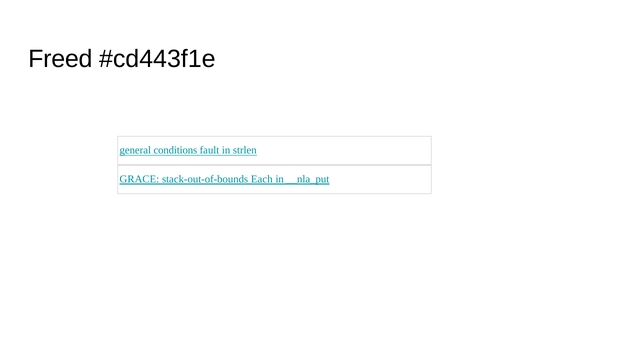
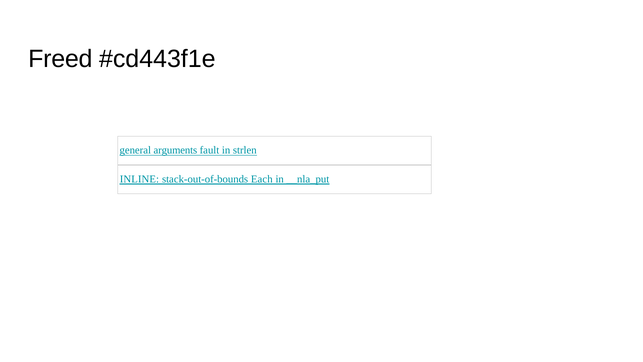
conditions: conditions -> arguments
GRACE: GRACE -> INLINE
